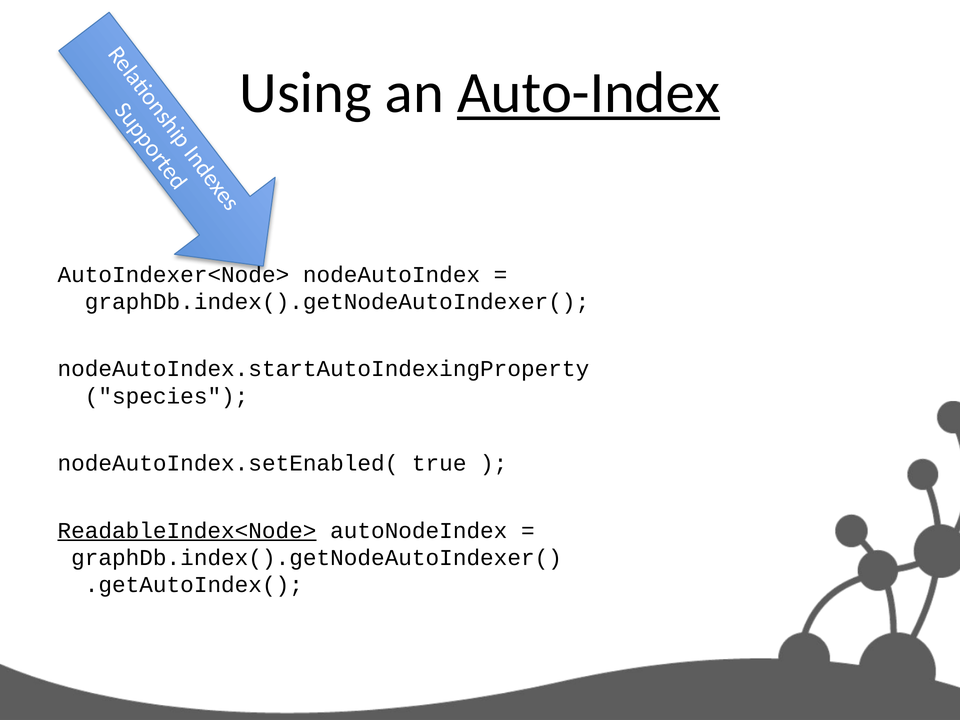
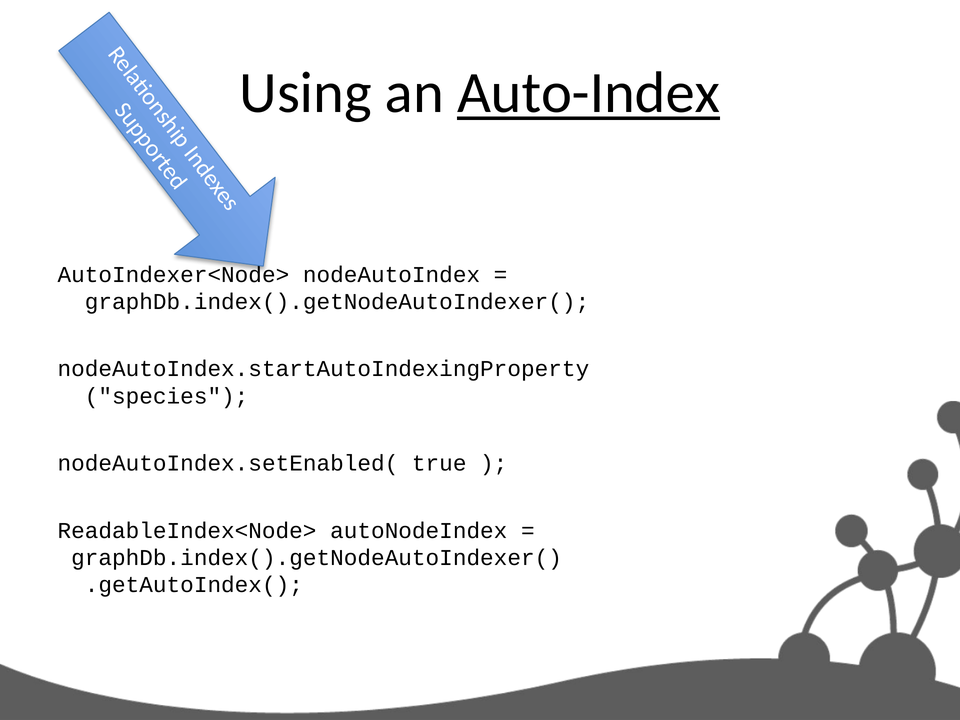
ReadableIndex<Node> underline: present -> none
